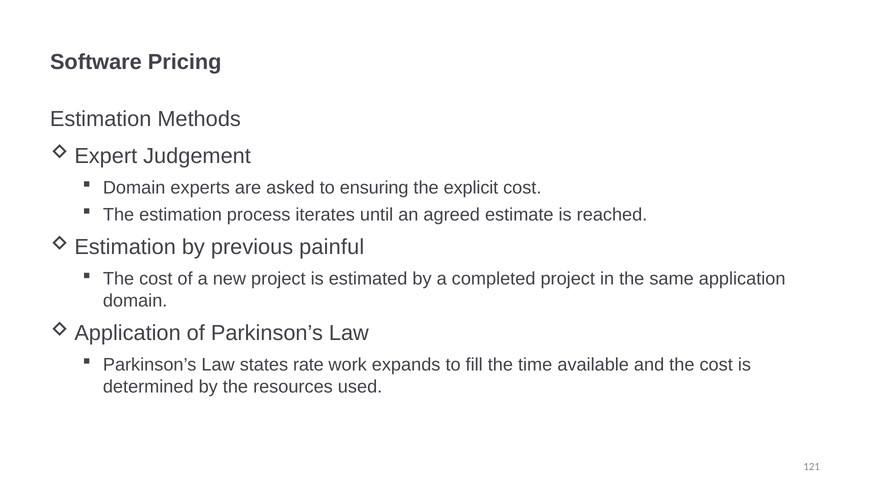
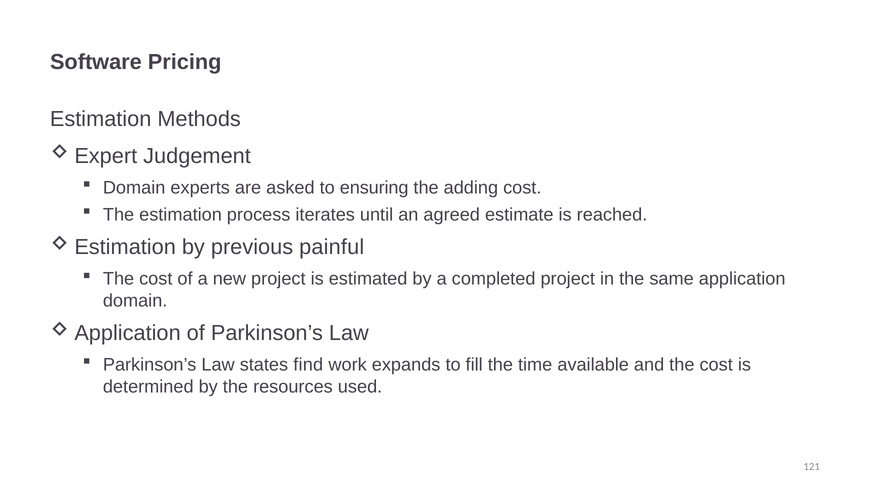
explicit: explicit -> adding
rate: rate -> find
